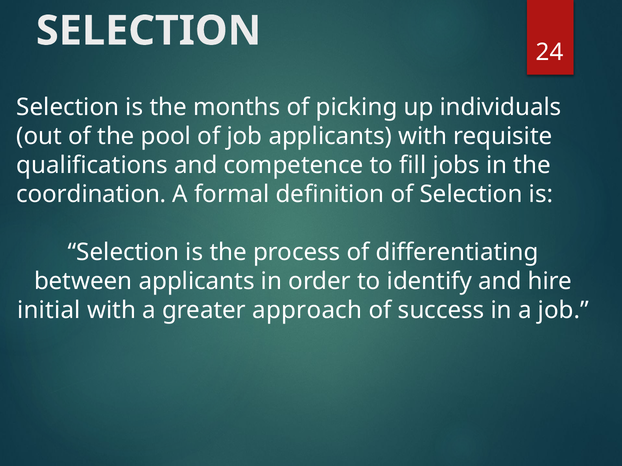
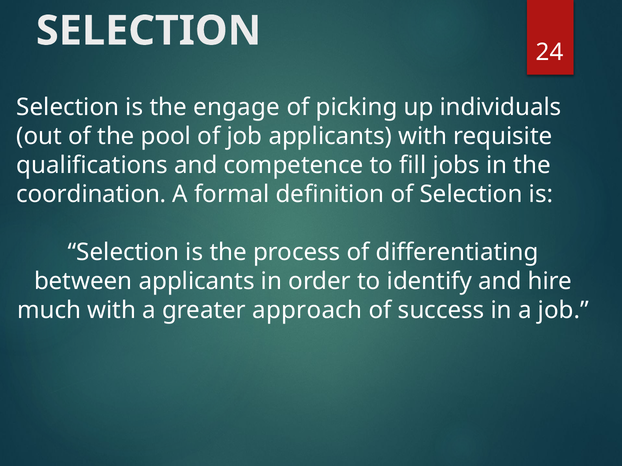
months: months -> engage
initial: initial -> much
